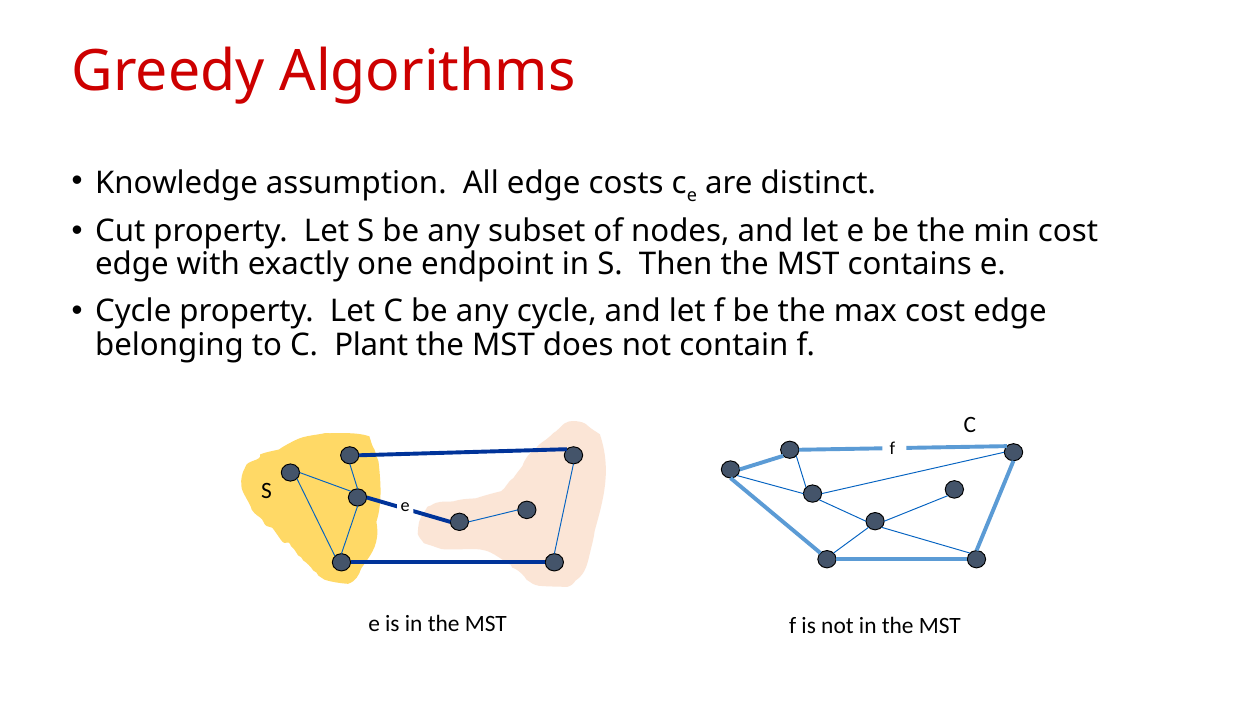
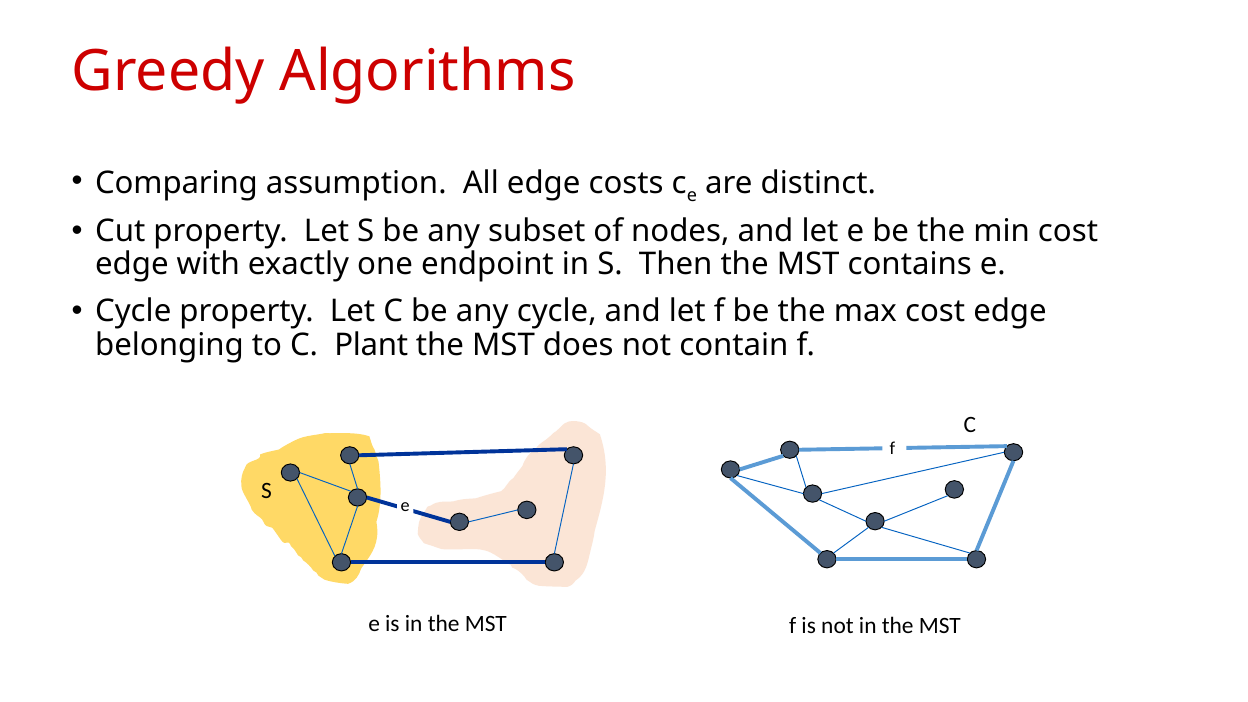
Knowledge: Knowledge -> Comparing
